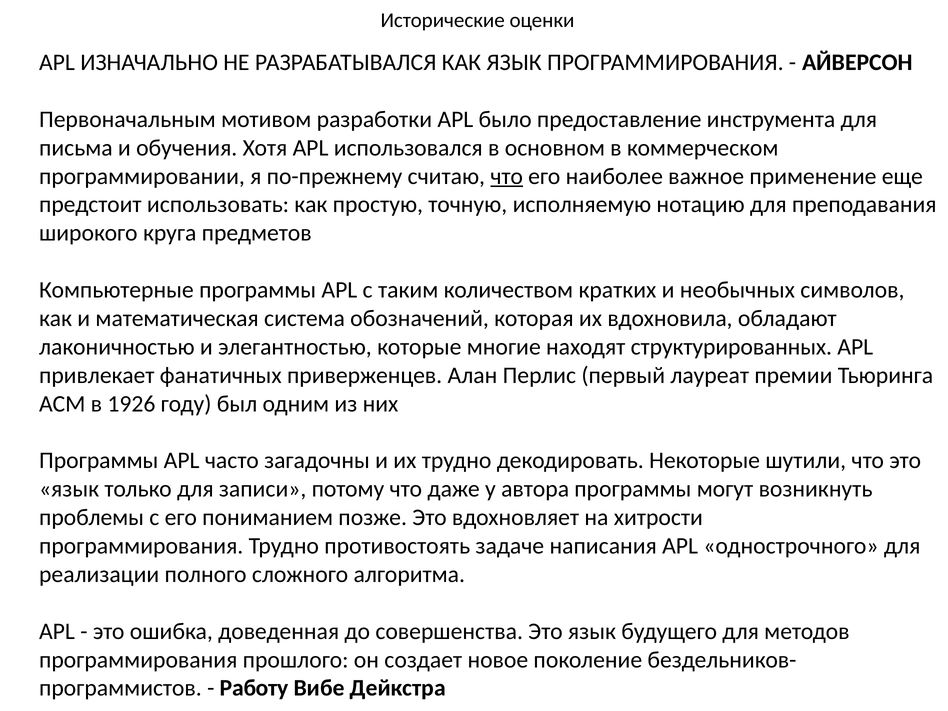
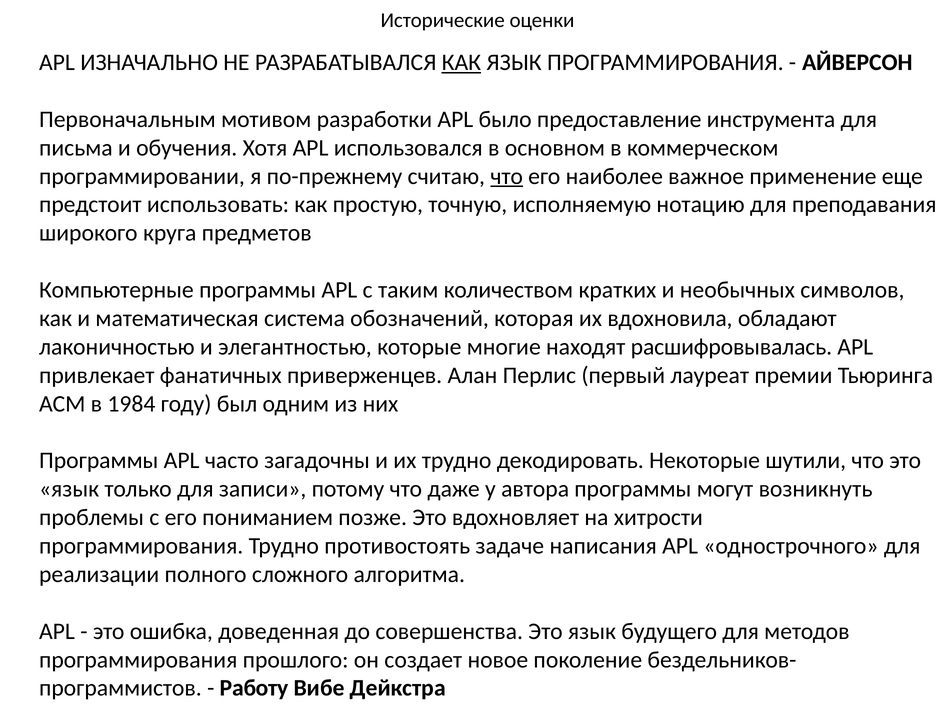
КАК at (461, 62) underline: none -> present
структурированных: структурированных -> расшифровывалась
1926: 1926 -> 1984
